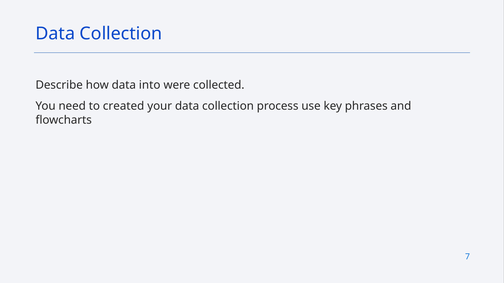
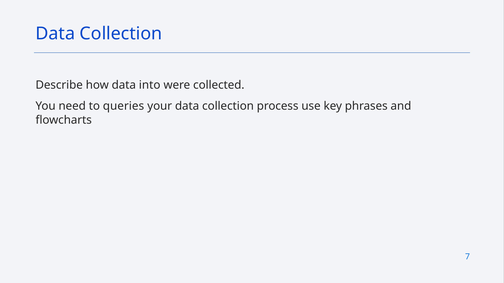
created: created -> queries
